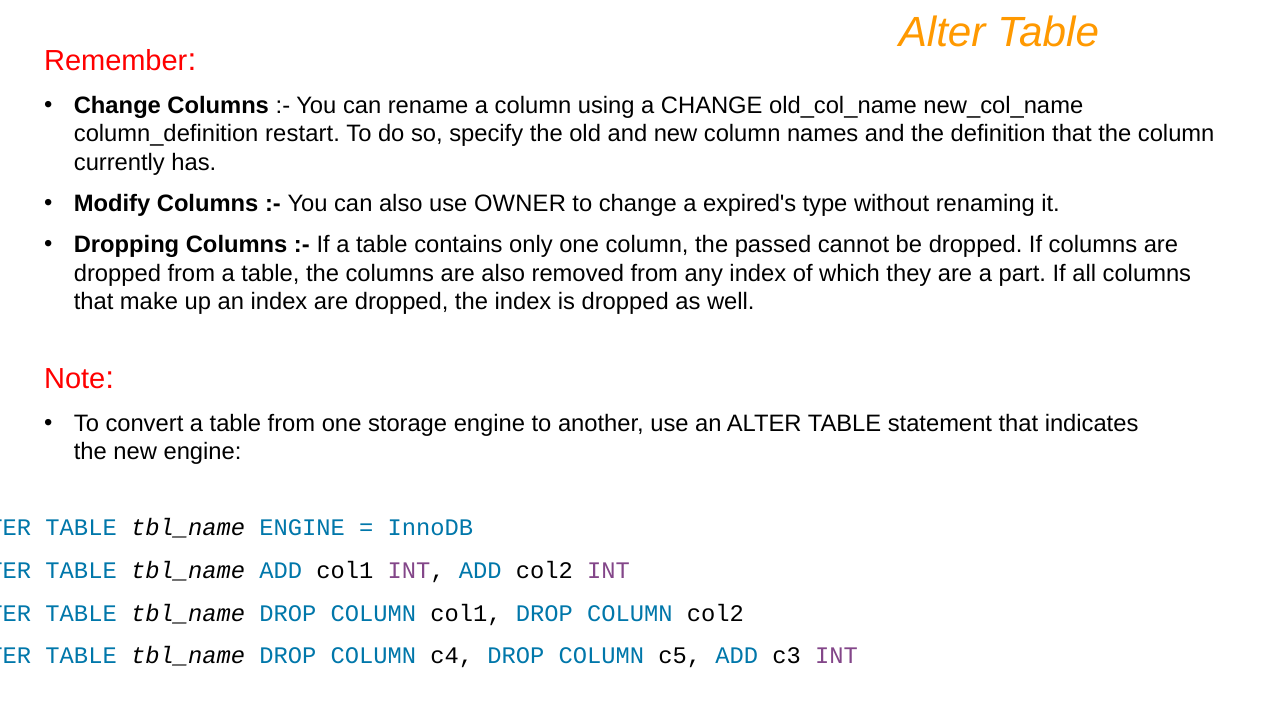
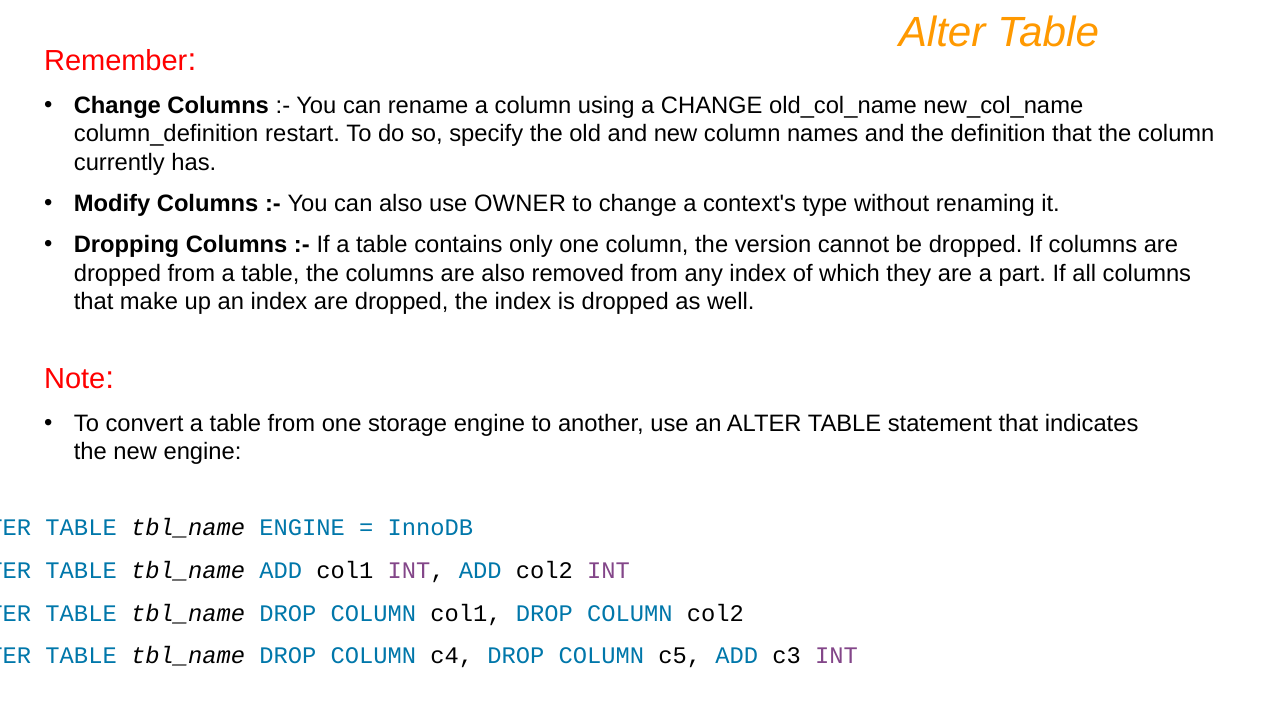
expired's: expired's -> context's
passed: passed -> version
